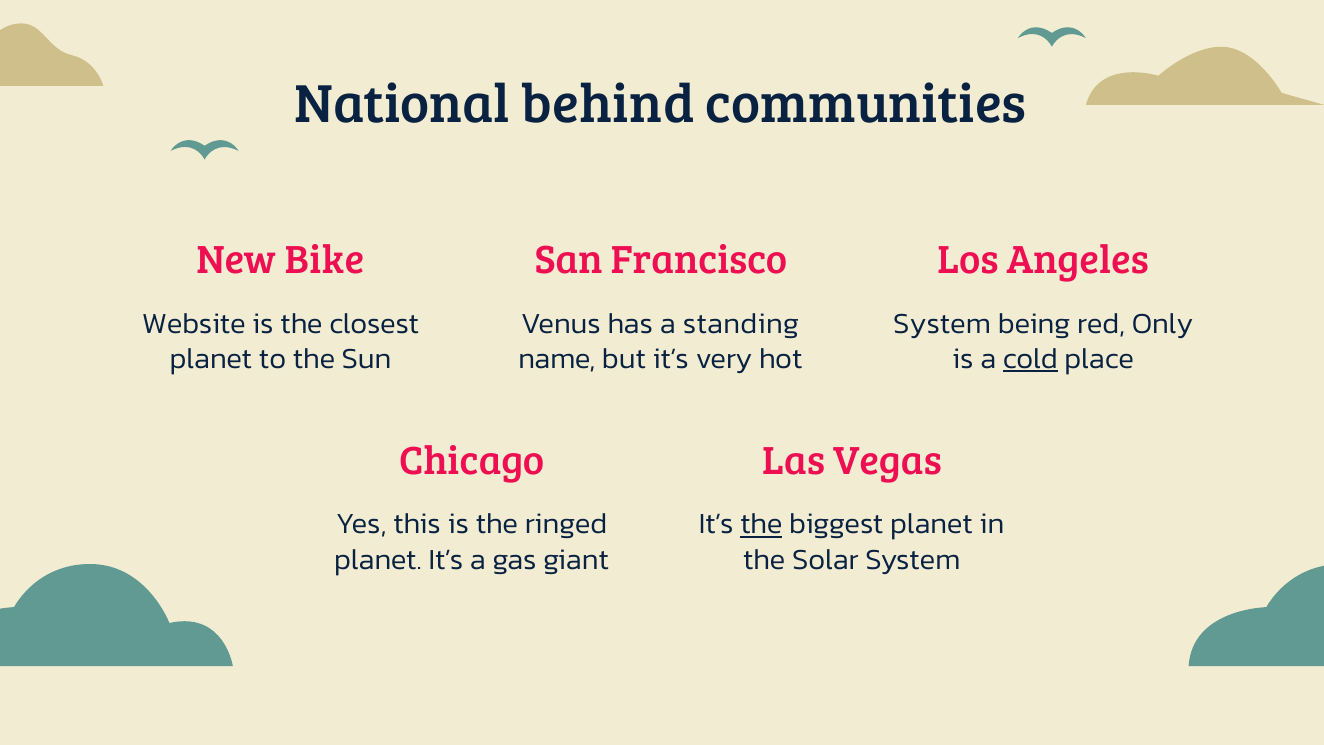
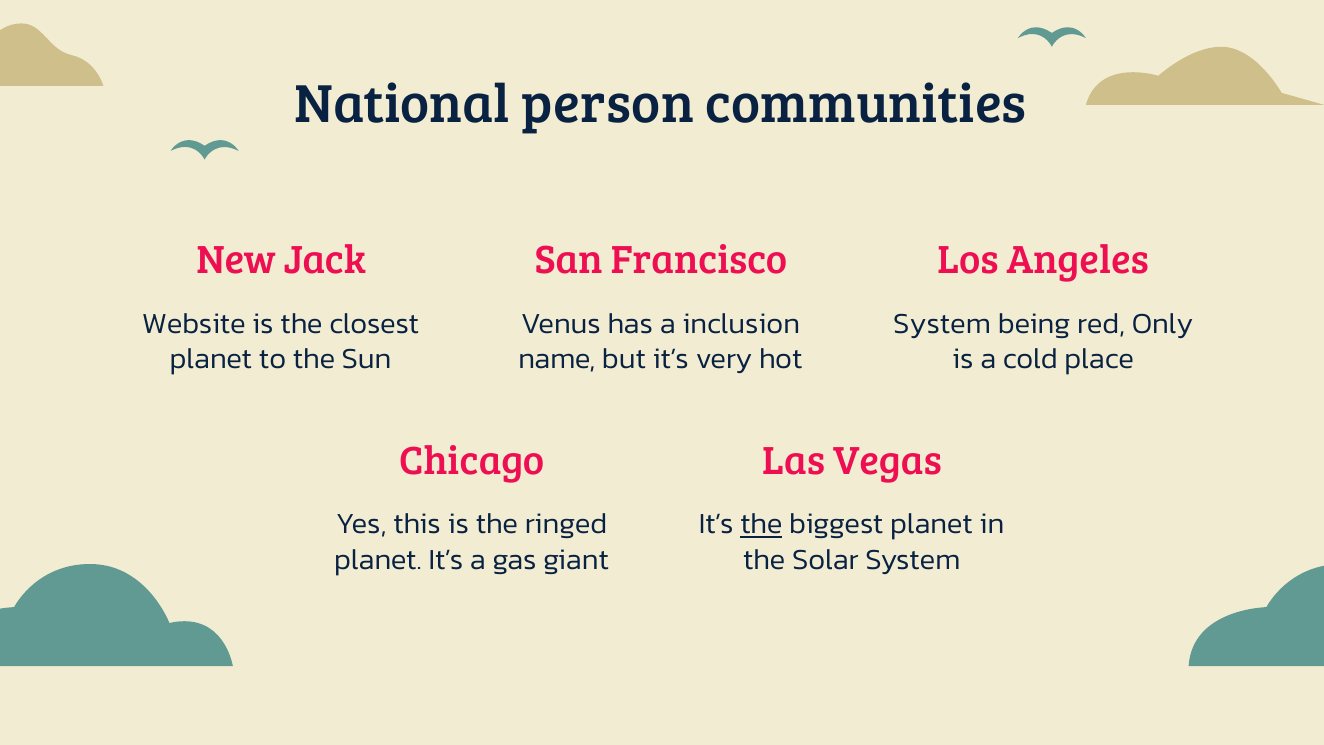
behind: behind -> person
Bike: Bike -> Jack
standing: standing -> inclusion
cold underline: present -> none
